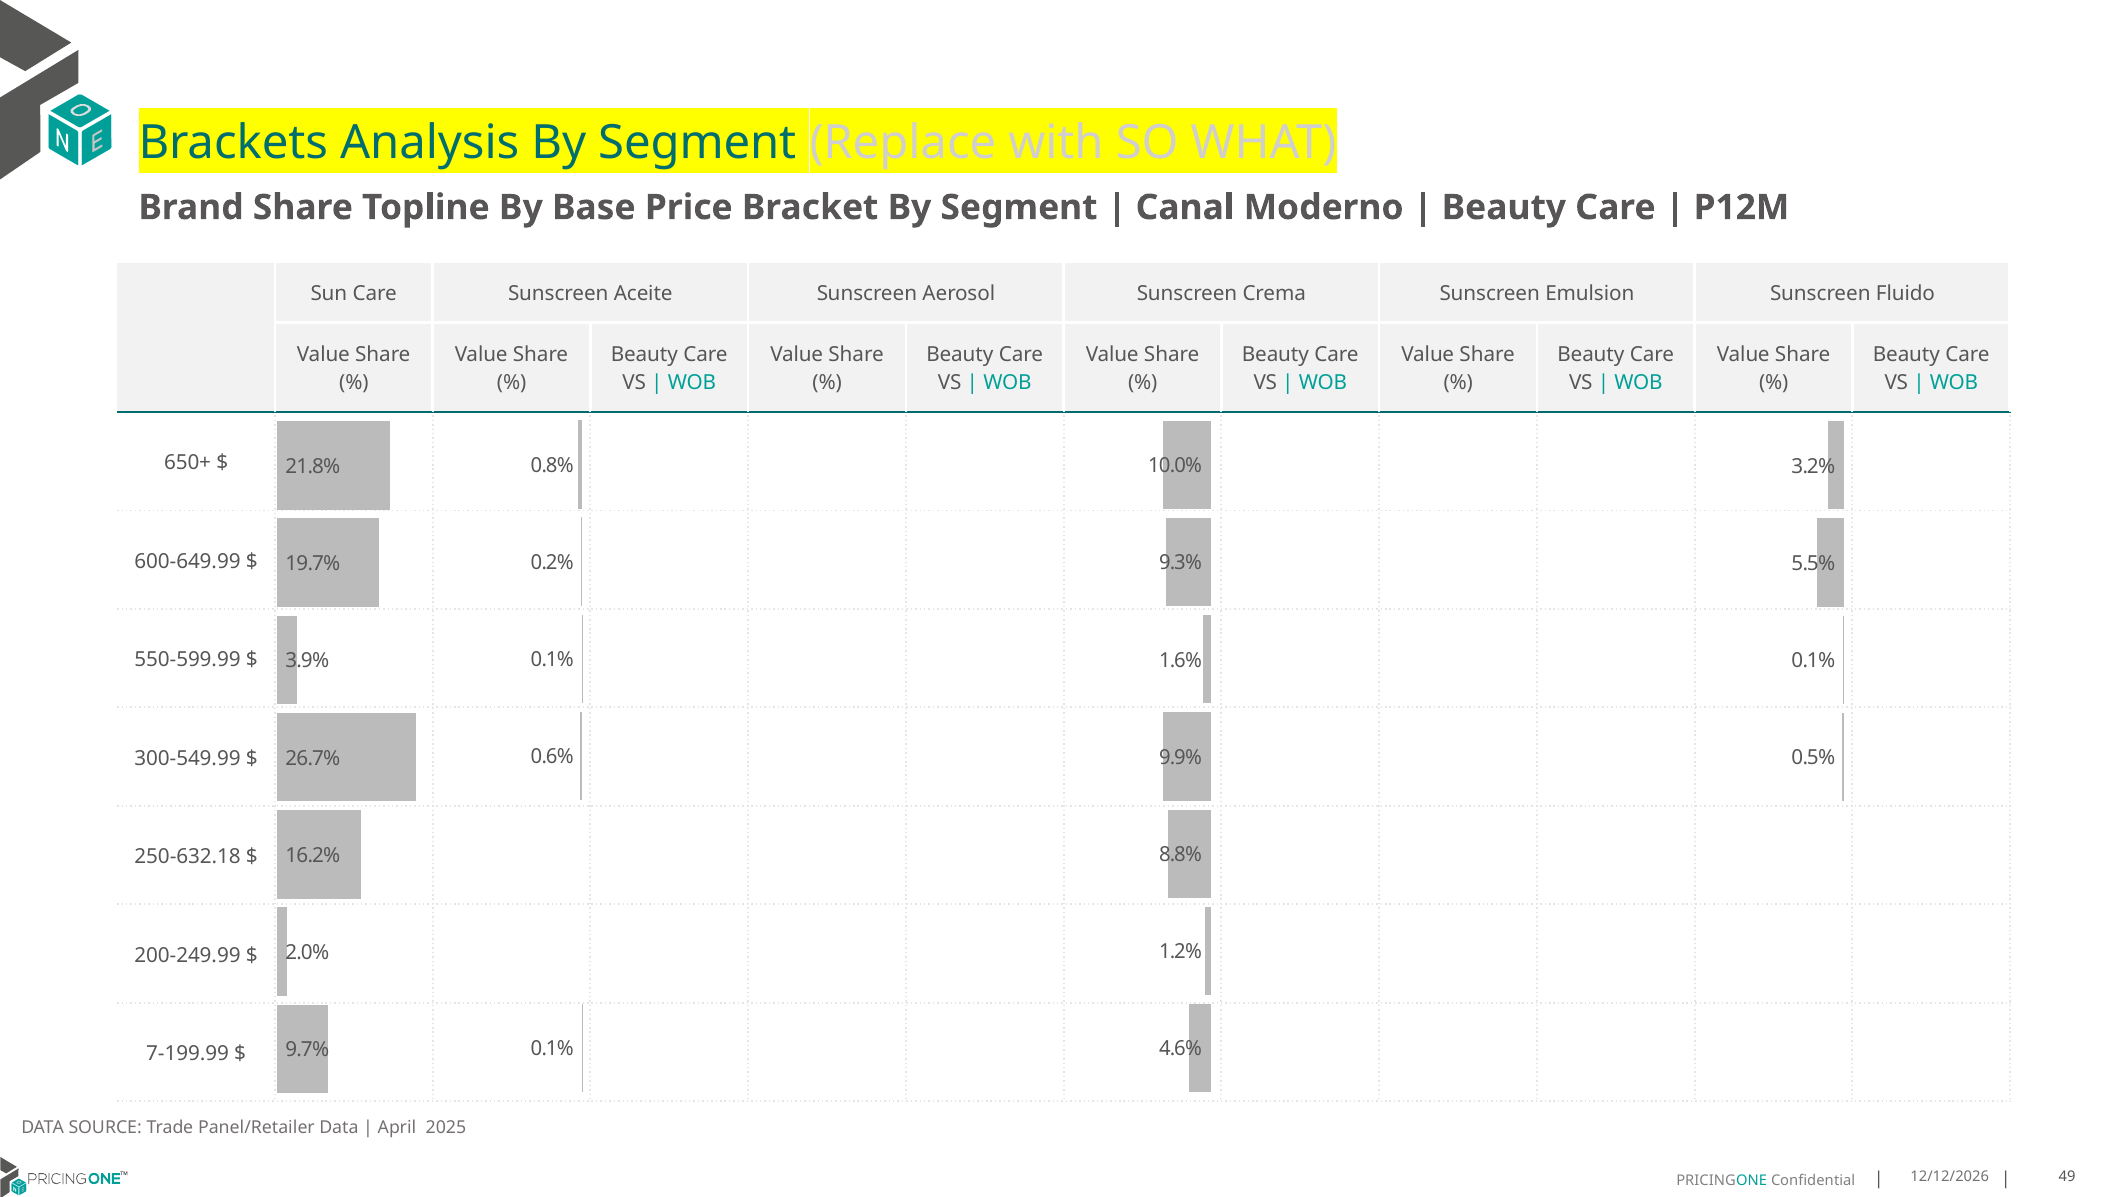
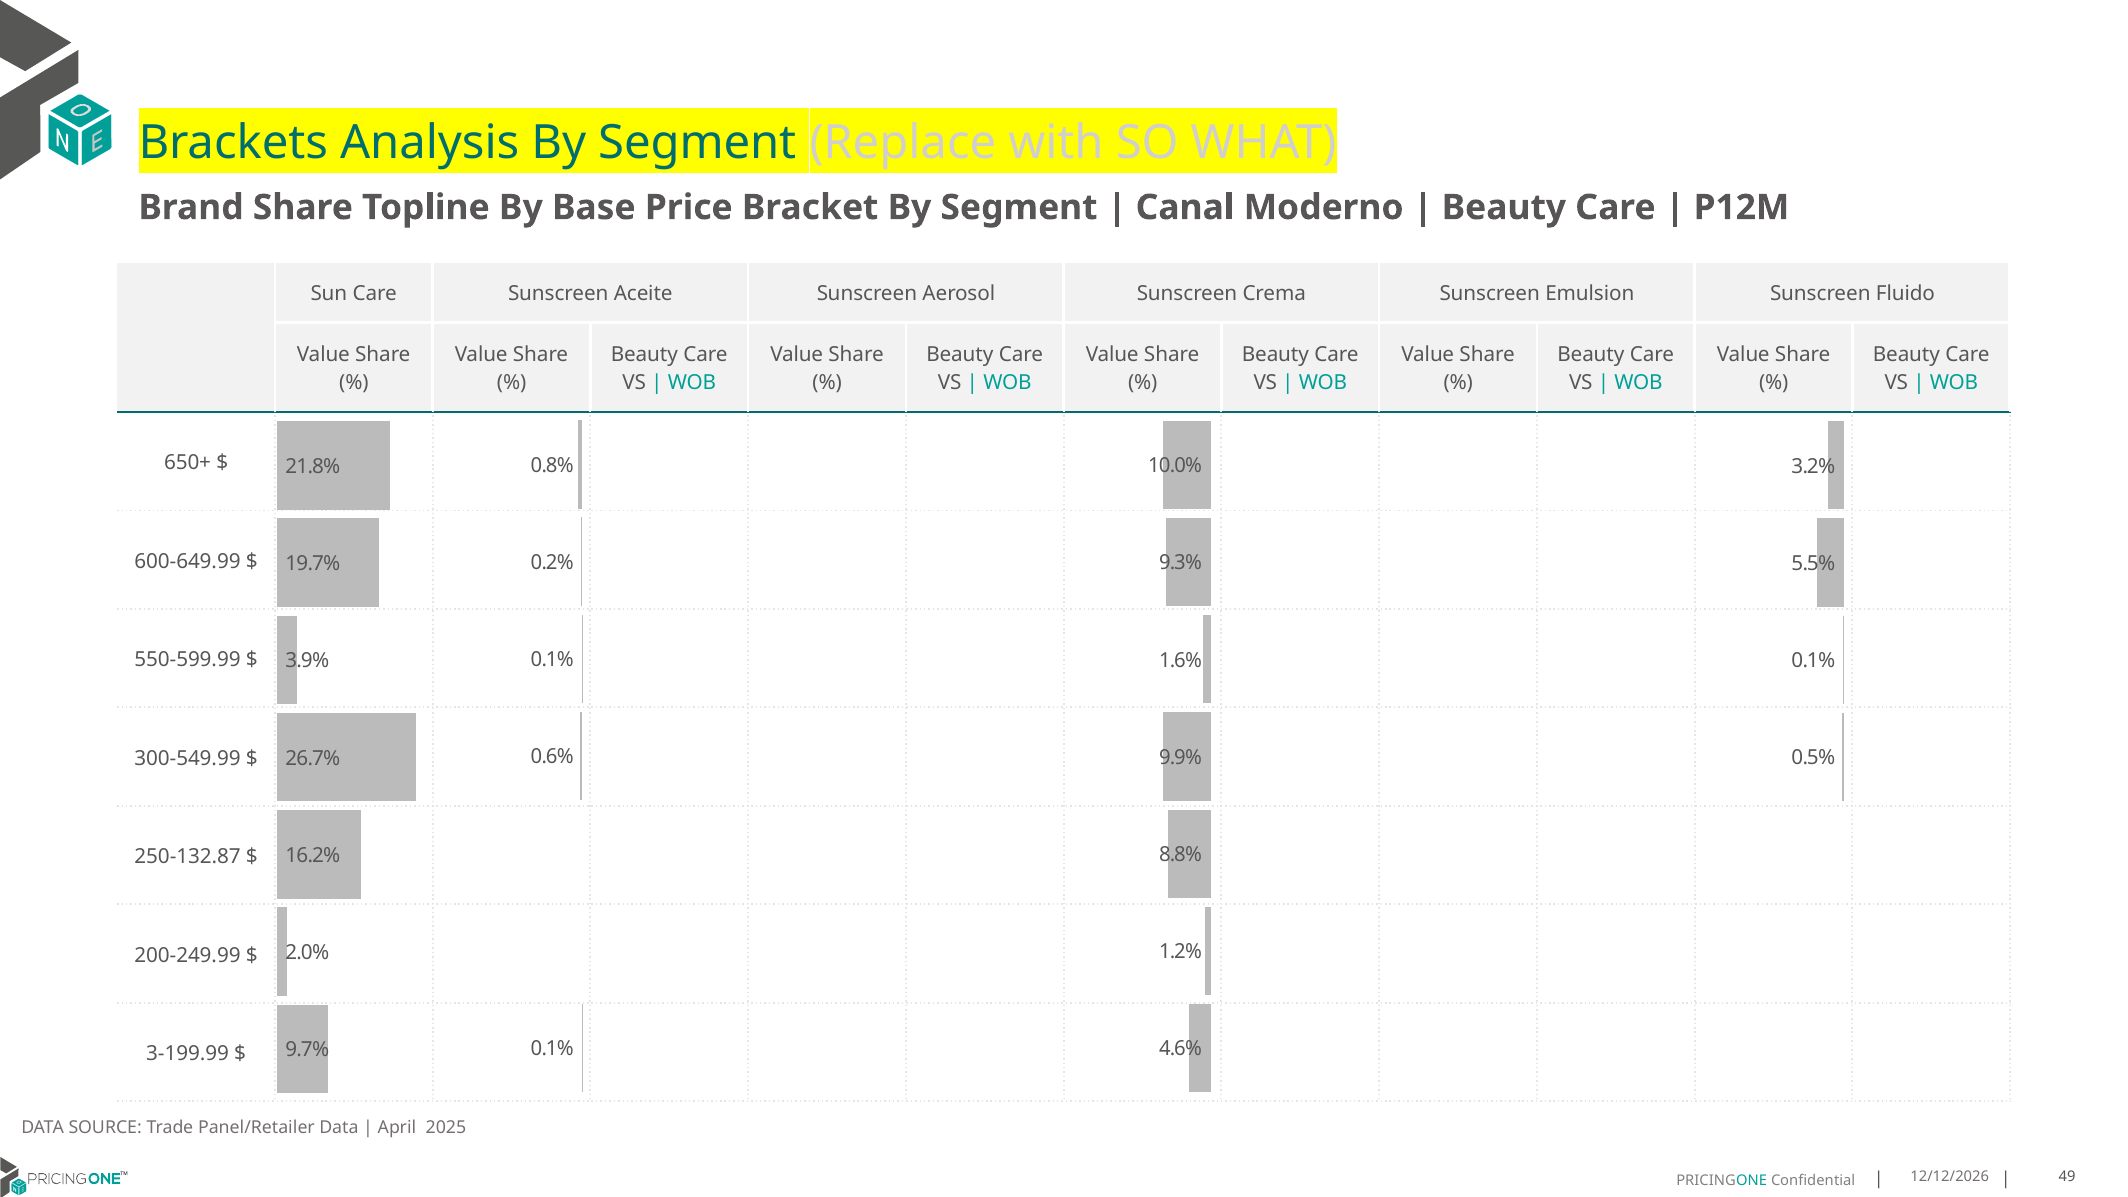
250-632.18: 250-632.18 -> 250-132.87
7-199.99: 7-199.99 -> 3-199.99
